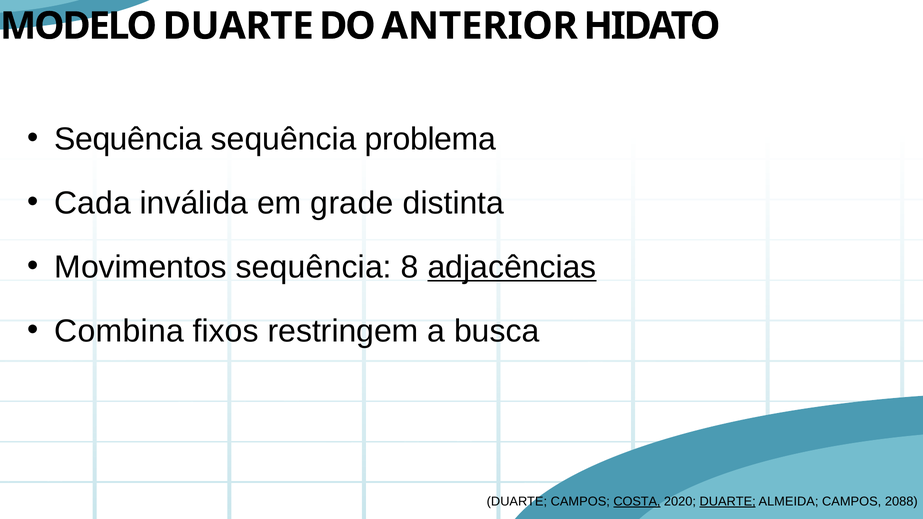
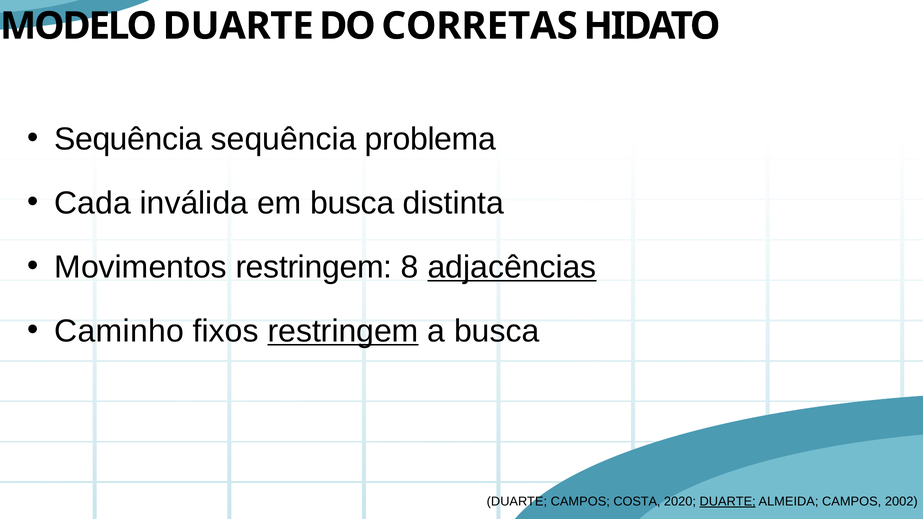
ANTERIOR: ANTERIOR -> CORRETAS
em grade: grade -> busca
Movimentos sequência: sequência -> restringem
Combina: Combina -> Caminho
restringem at (343, 331) underline: none -> present
COSTA underline: present -> none
2088: 2088 -> 2002
